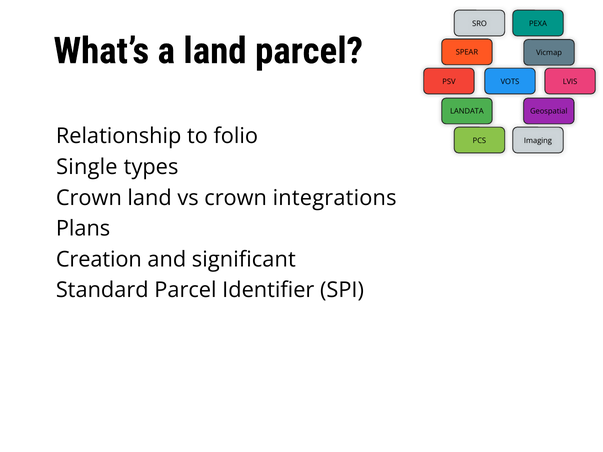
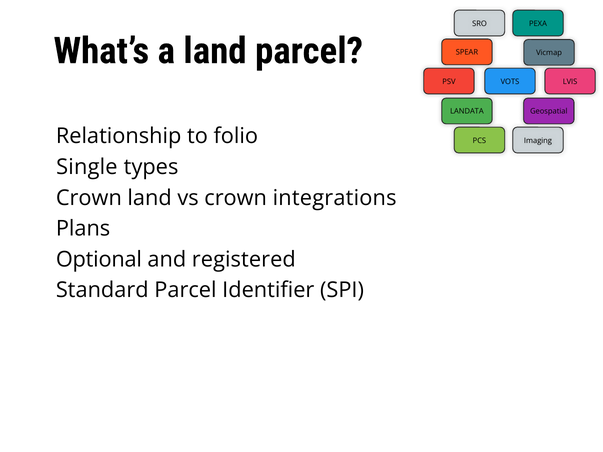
Creation: Creation -> Optional
significant: significant -> registered
